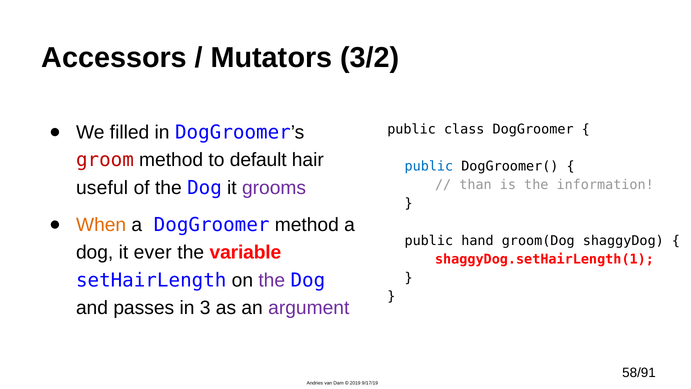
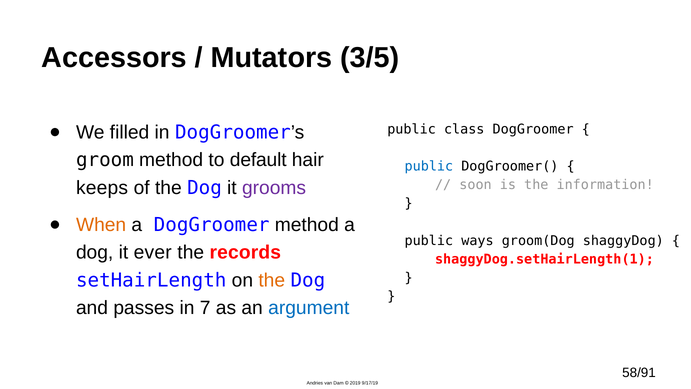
3/2: 3/2 -> 3/5
groom colour: red -> black
useful: useful -> keeps
than: than -> soon
hand: hand -> ways
variable: variable -> records
the at (272, 280) colour: purple -> orange
3: 3 -> 7
argument colour: purple -> blue
